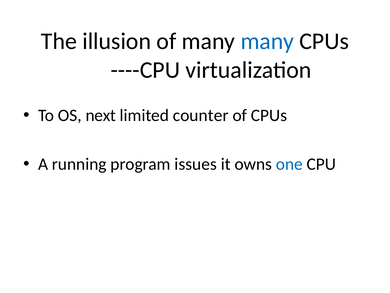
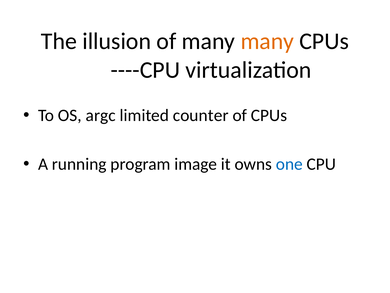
many at (267, 41) colour: blue -> orange
next: next -> argc
issues: issues -> image
